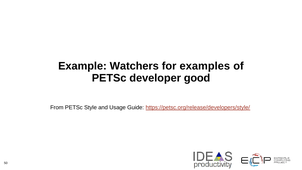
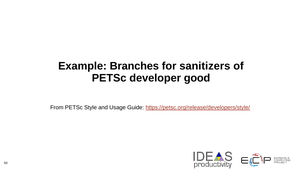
Watchers: Watchers -> Branches
examples: examples -> sanitizers
